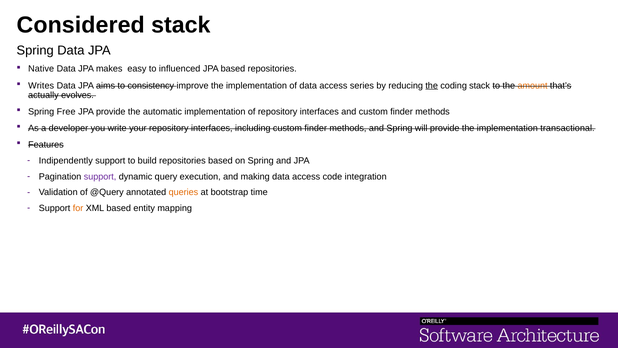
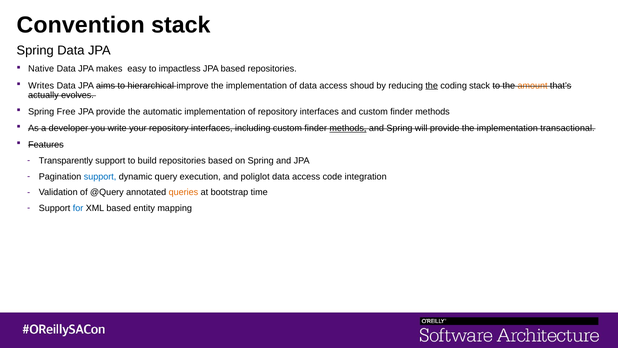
Considered: Considered -> Convention
influenced: influenced -> impactless
consistency: consistency -> hierarchical
series: series -> shoud
methods at (348, 128) underline: none -> present
Indipendently: Indipendently -> Transparently
support at (100, 176) colour: purple -> blue
making: making -> poliglot
for colour: orange -> blue
